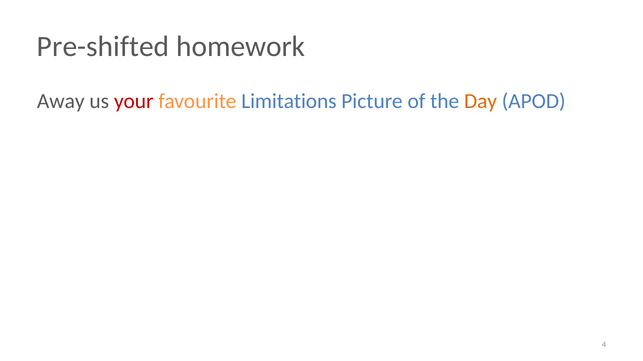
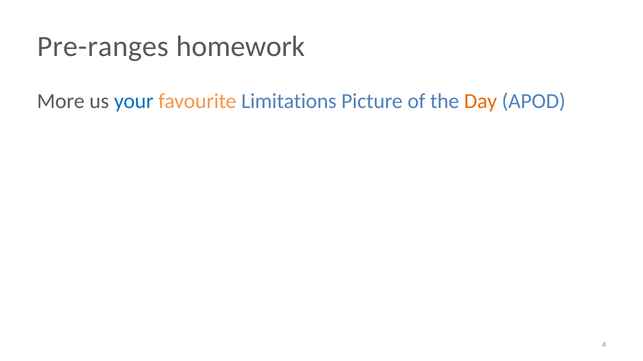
Pre-shifted: Pre-shifted -> Pre-ranges
Away: Away -> More
your colour: red -> blue
